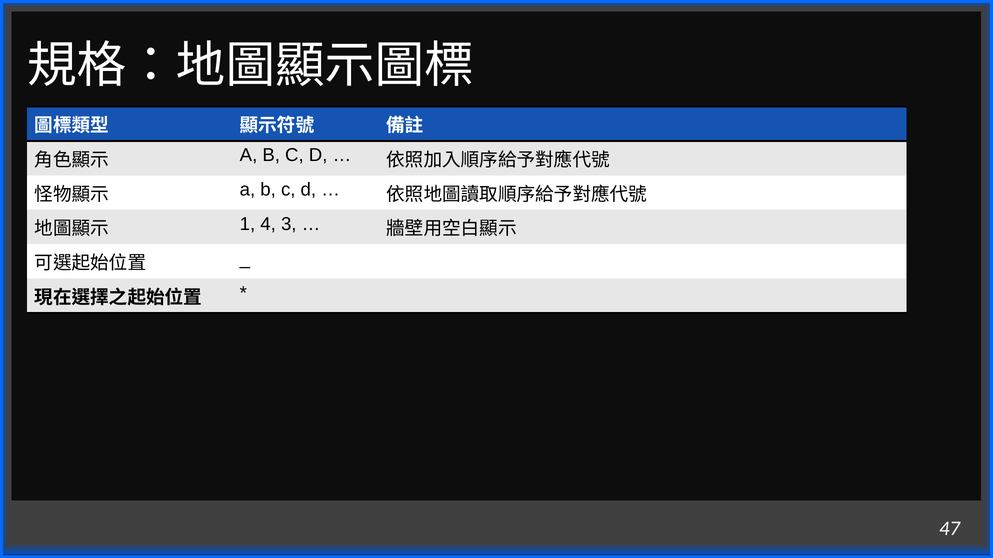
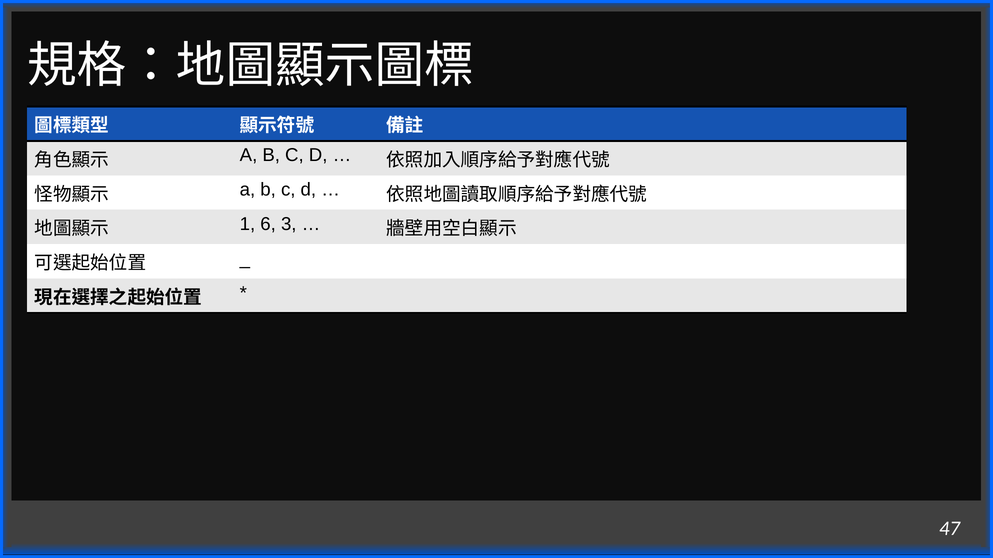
4: 4 -> 6
